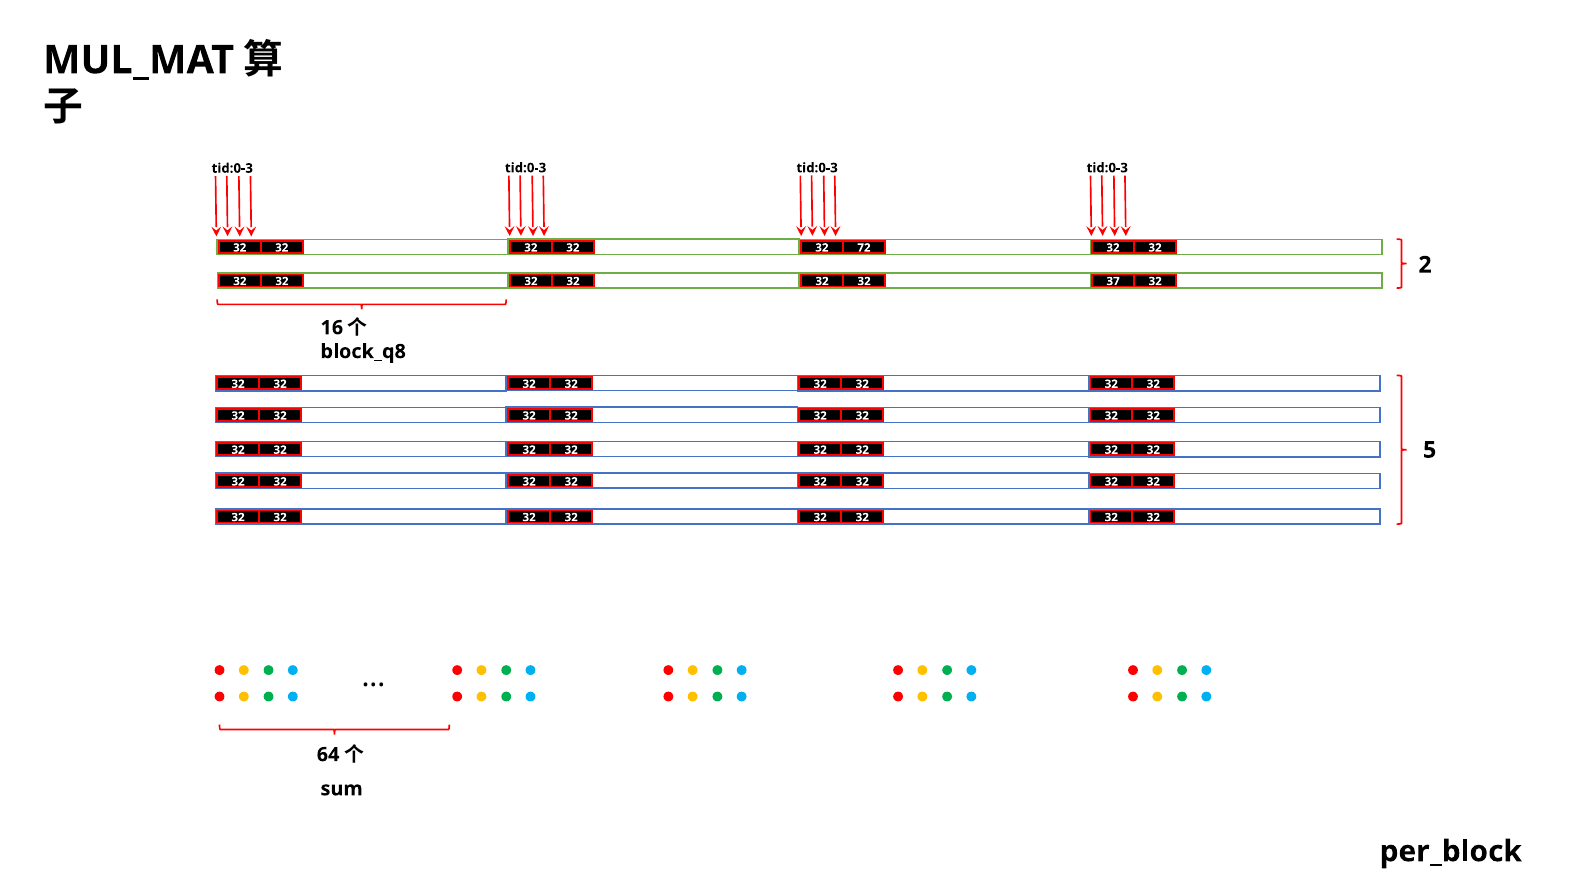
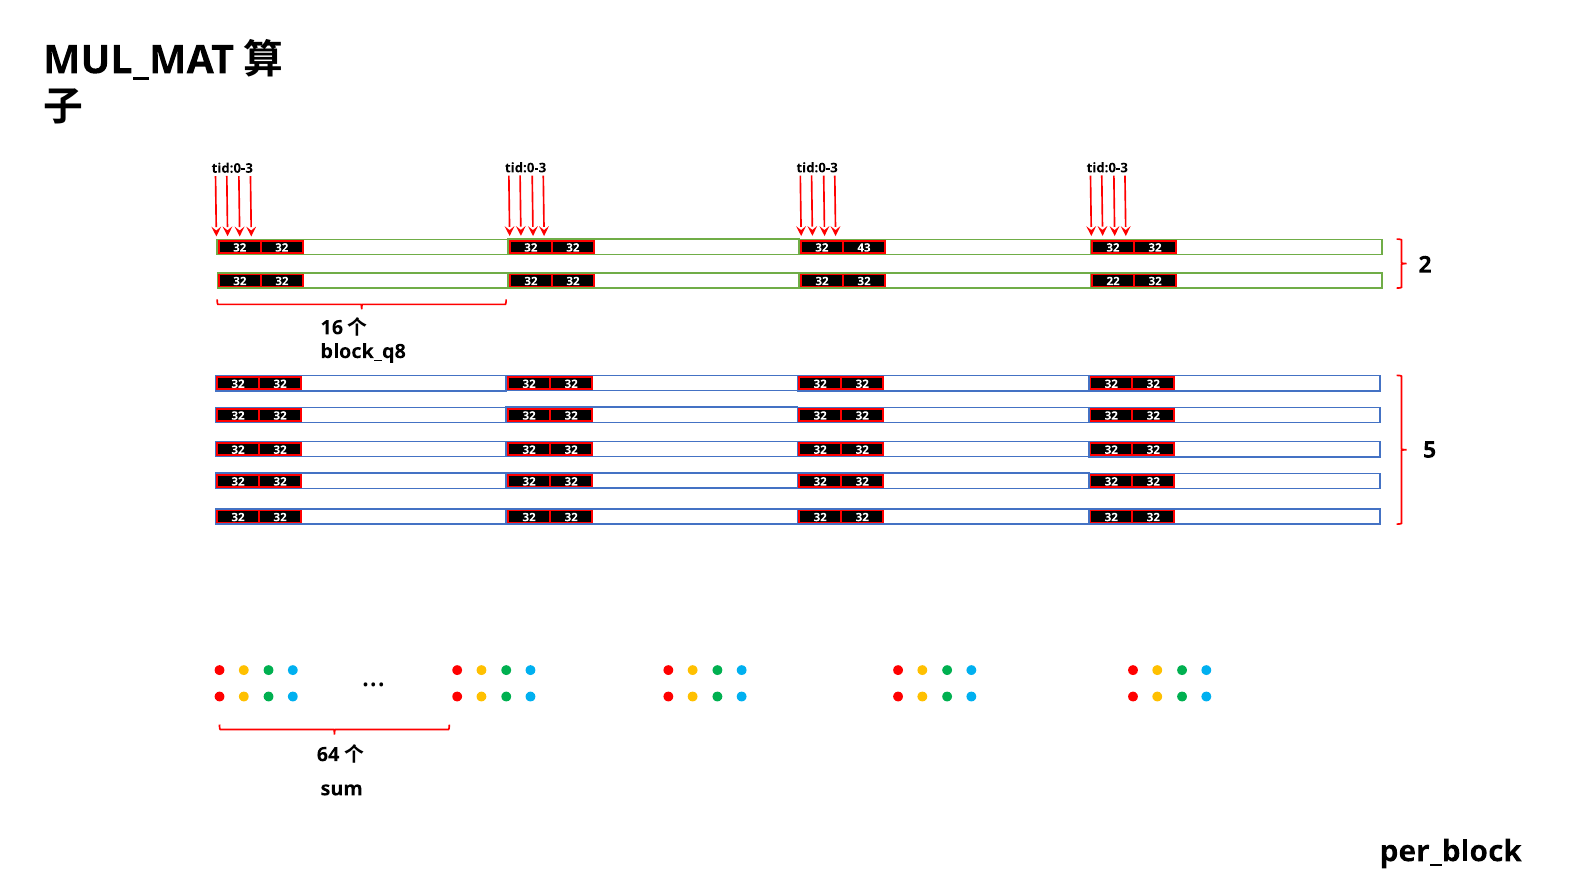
72: 72 -> 43
37: 37 -> 22
